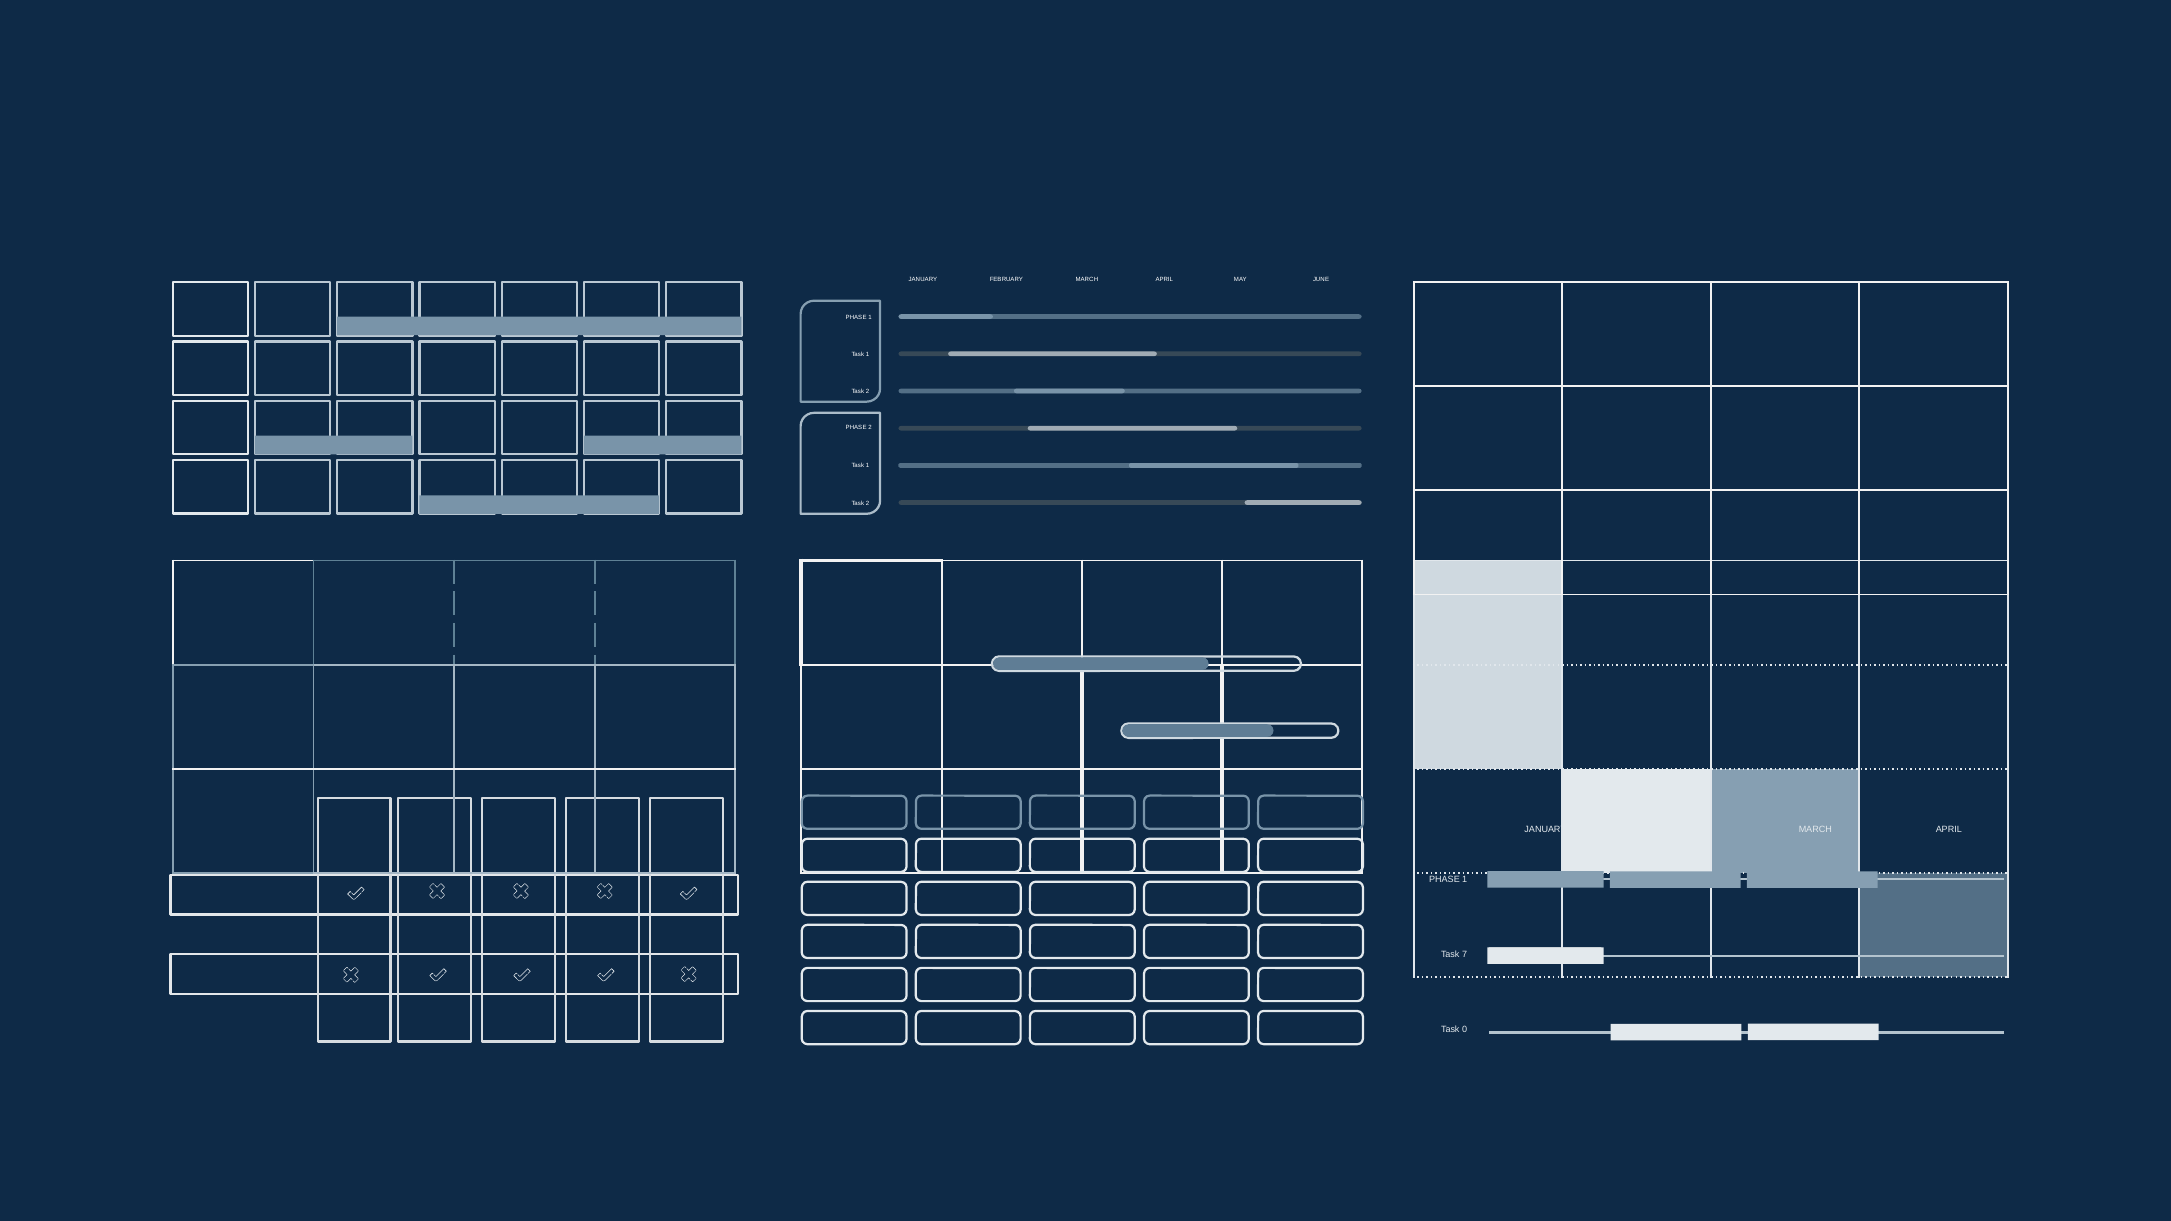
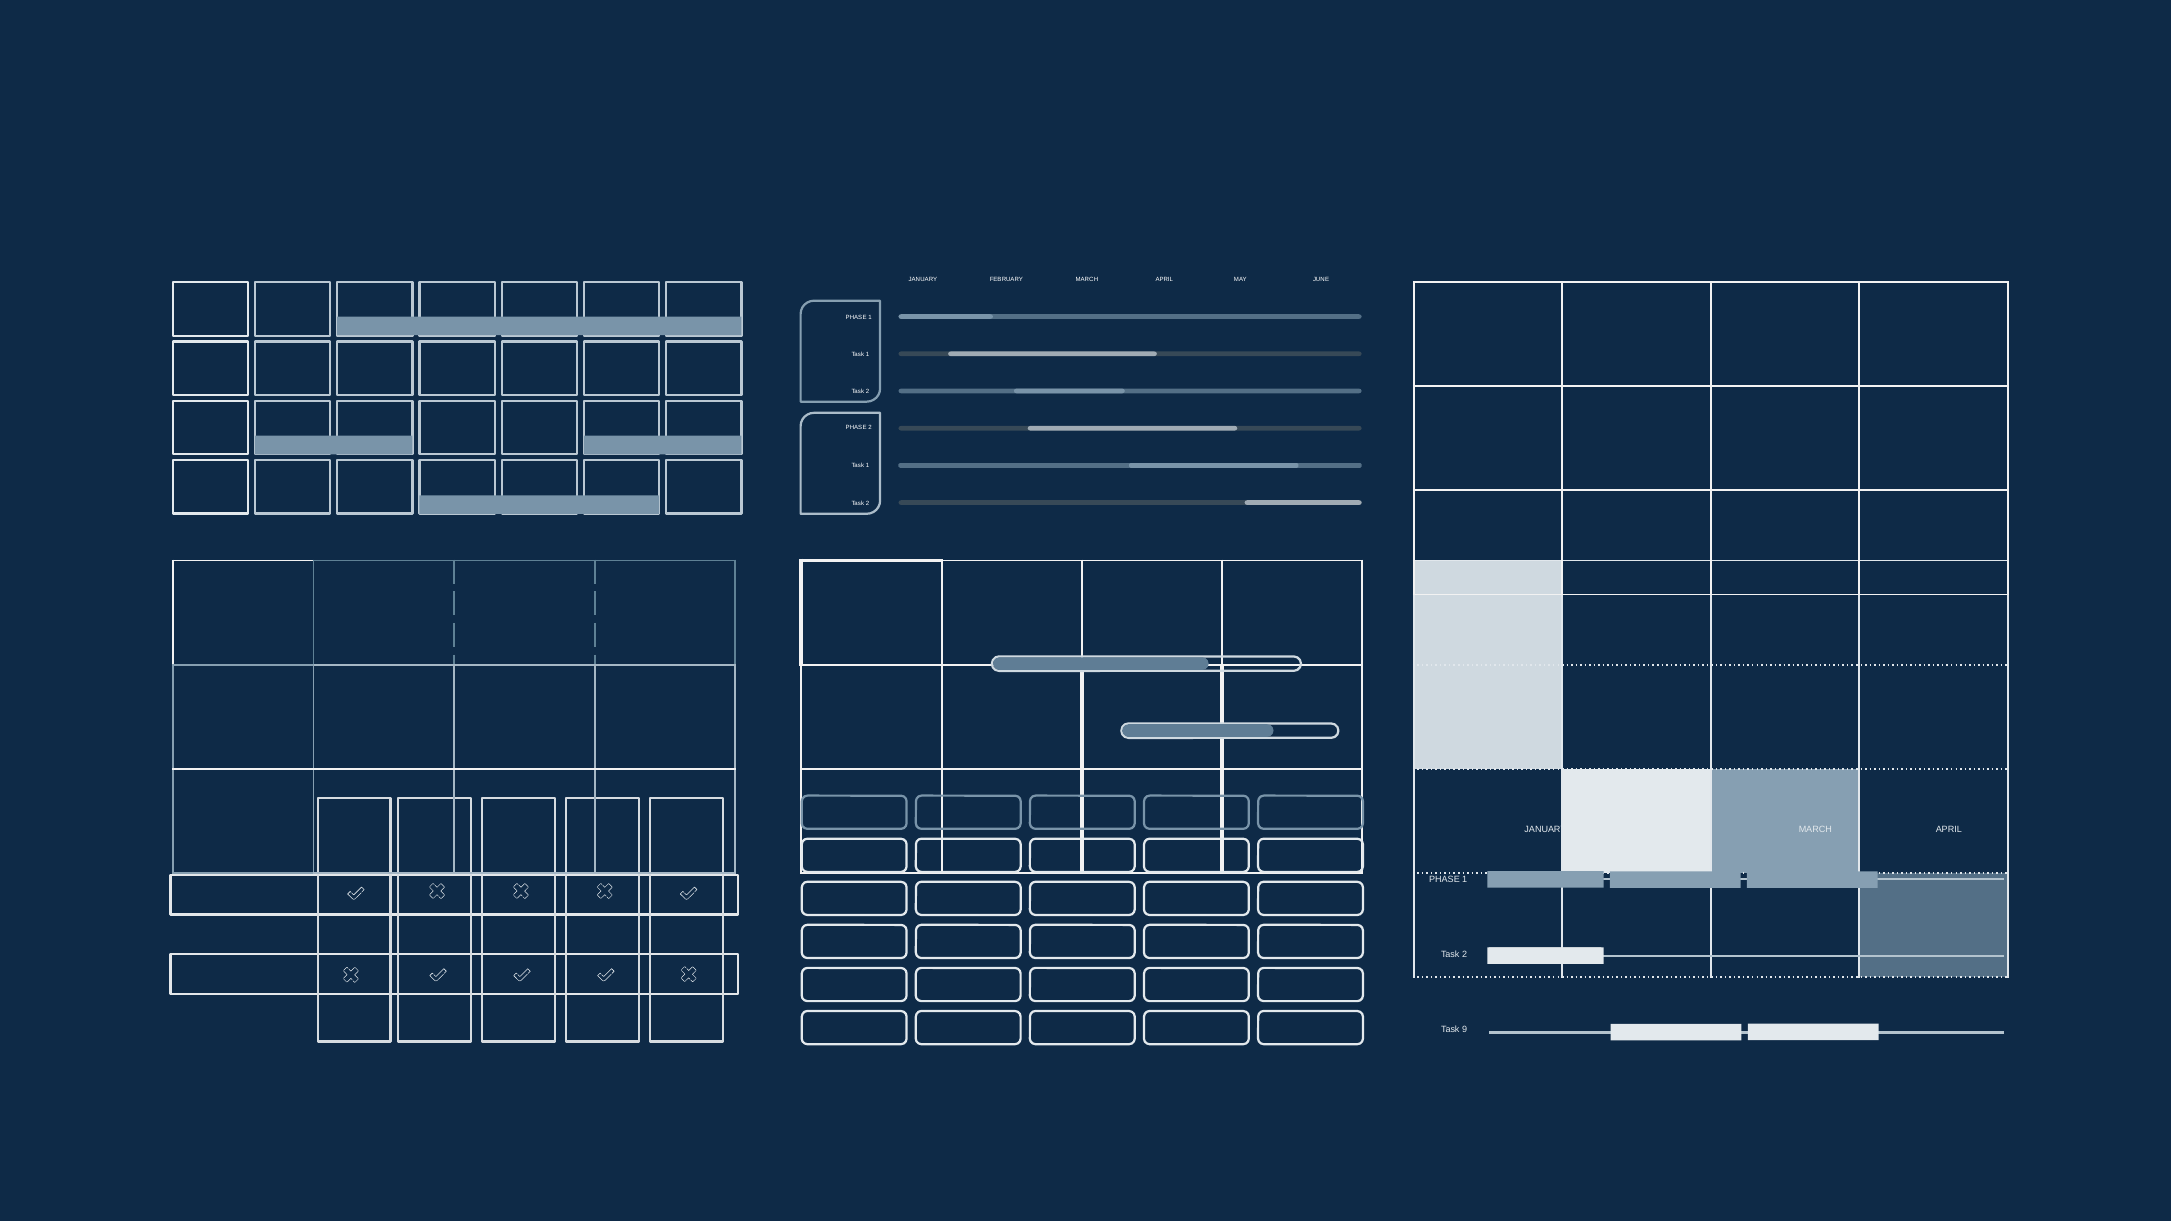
7 at (1465, 955): 7 -> 2
0: 0 -> 9
